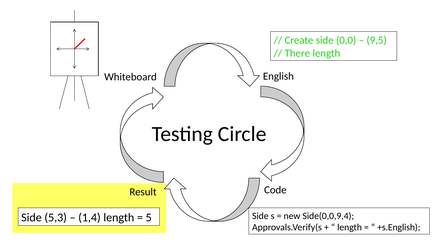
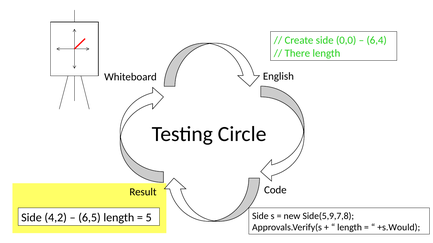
9,5: 9,5 -> 6,4
Side(0,0,9,4: Side(0,0,9,4 -> Side(5,9,7,8
5,3: 5,3 -> 4,2
1,4: 1,4 -> 6,5
+s.English: +s.English -> +s.Would
